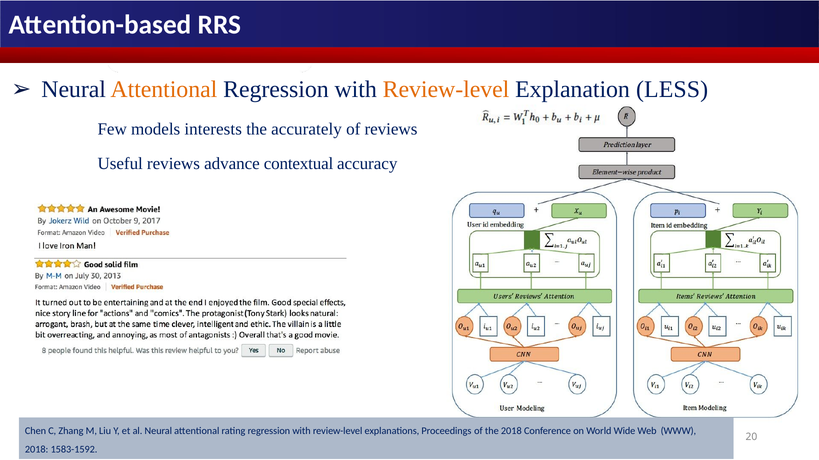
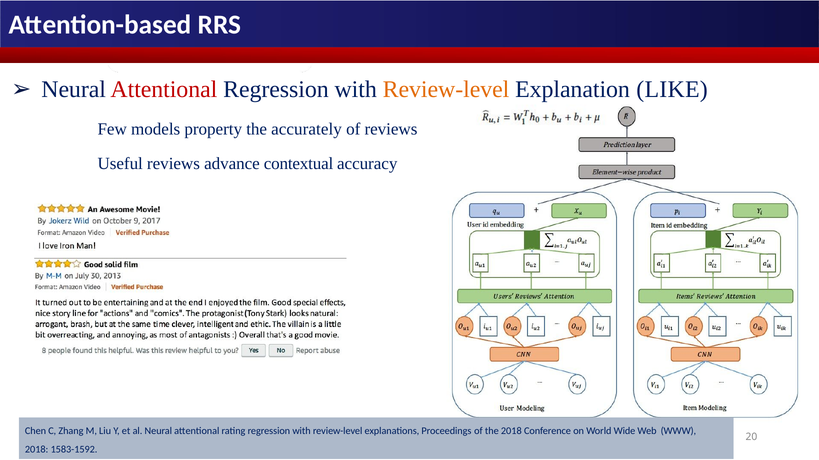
Attentional at (164, 89) colour: orange -> red
LESS: LESS -> LIKE
interests: interests -> property
